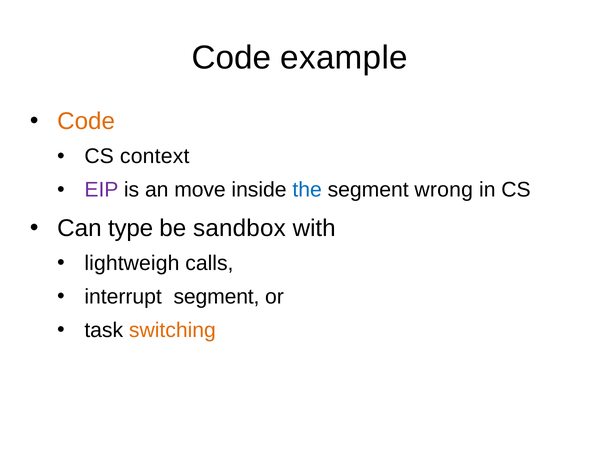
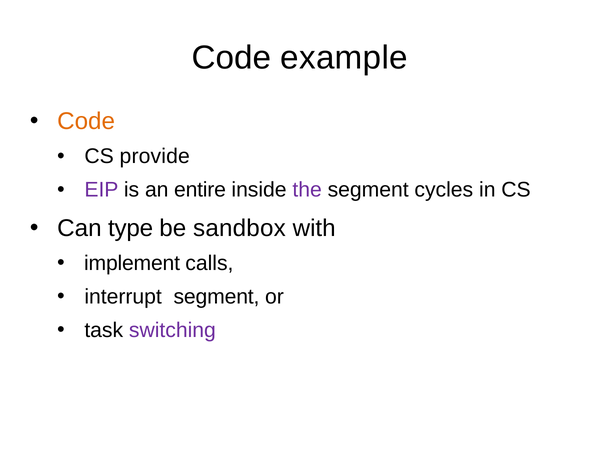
context: context -> provide
move: move -> entire
the colour: blue -> purple
wrong: wrong -> cycles
lightweigh: lightweigh -> implement
switching colour: orange -> purple
